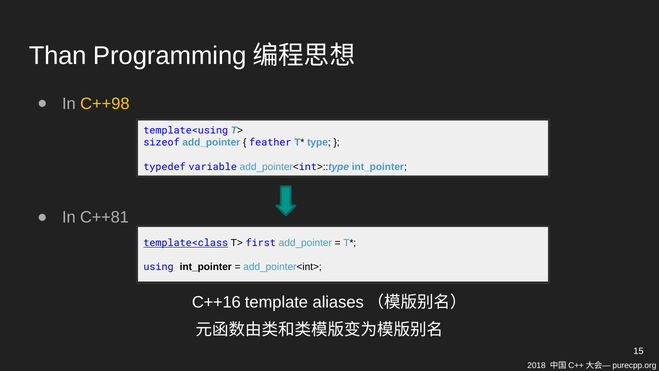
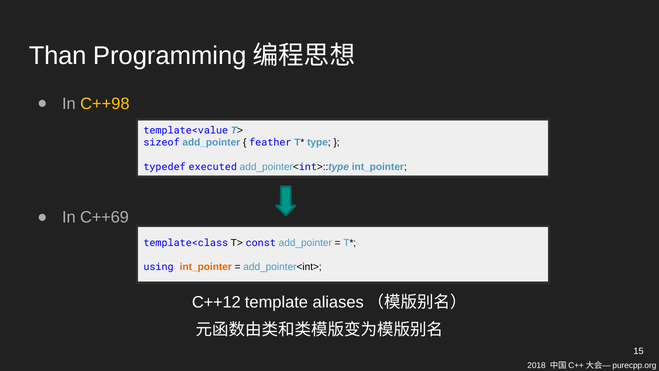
template<using: template<using -> template<value
variable: variable -> executed
C++81: C++81 -> C++69
template<class underline: present -> none
first: first -> const
int_pointer at (206, 267) colour: black -> orange
C++16: C++16 -> C++12
